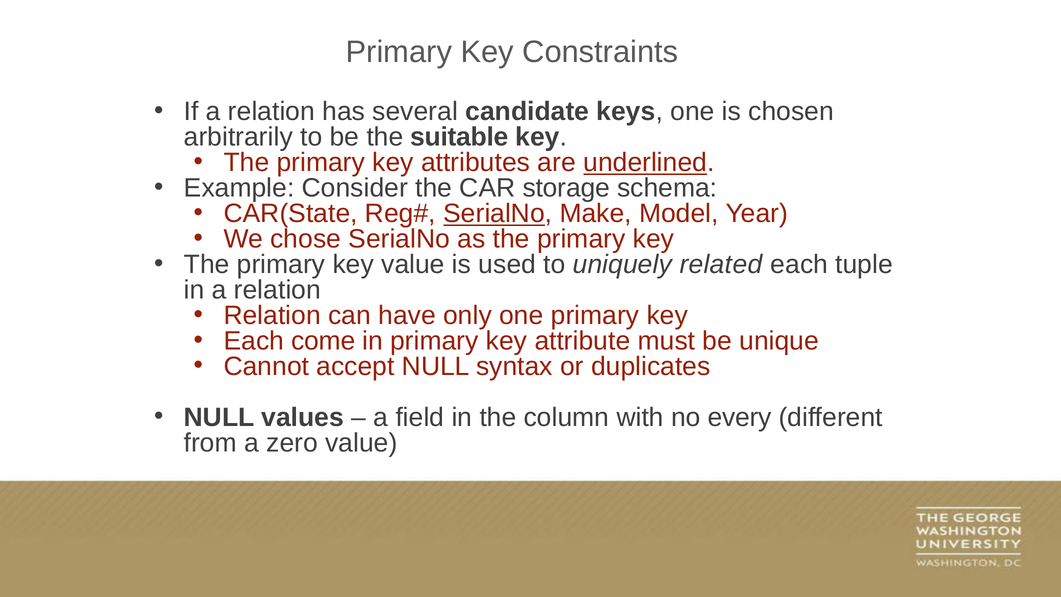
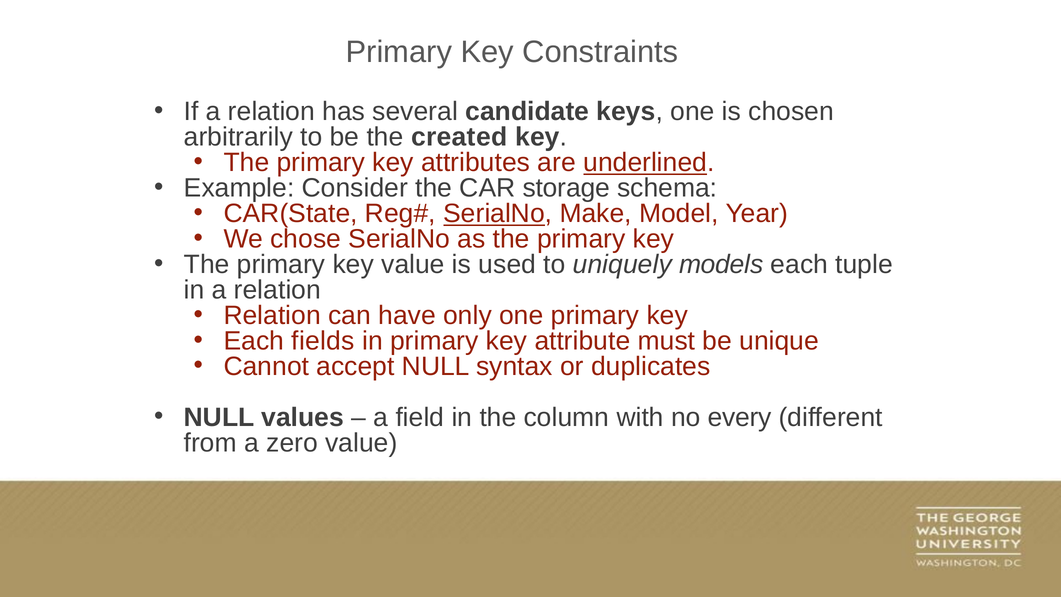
suitable: suitable -> created
related: related -> models
come: come -> fields
